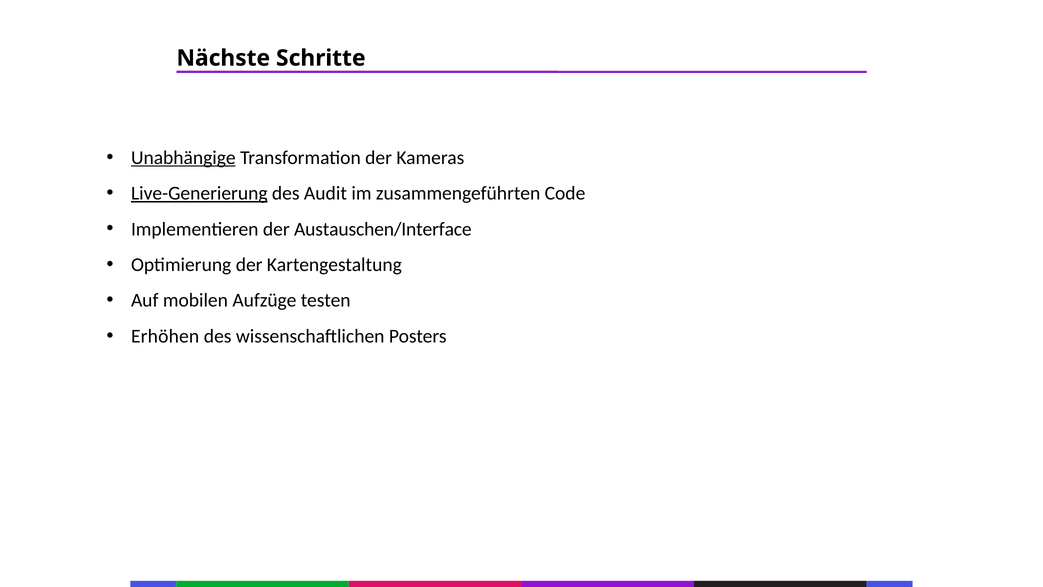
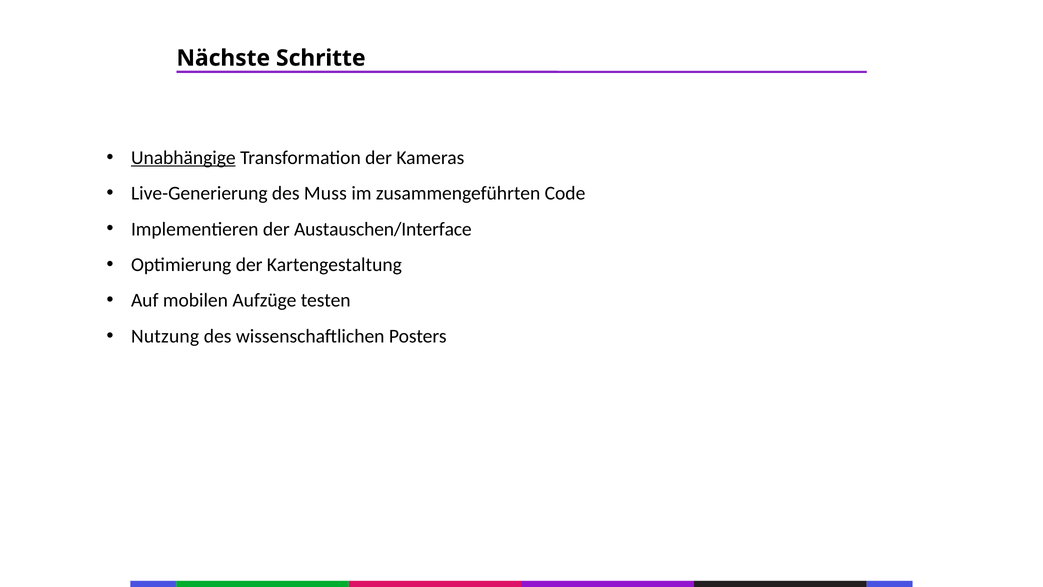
Live-Generierung underline: present -> none
Audit: Audit -> Muss
Erhöhen: Erhöhen -> Nutzung
